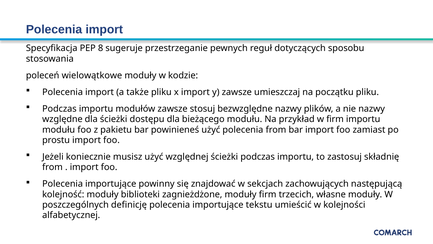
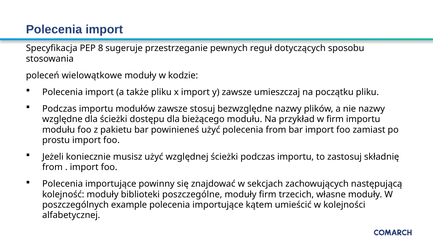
zagnieżdżone: zagnieżdżone -> poszczególne
definicję: definicję -> example
tekstu: tekstu -> kątem
